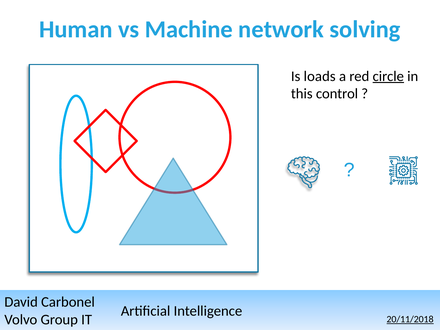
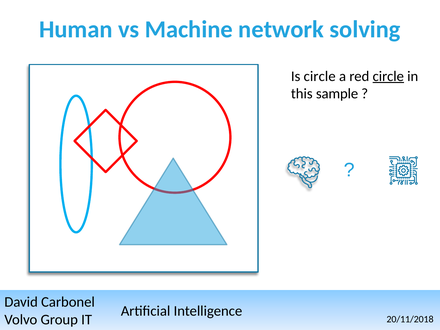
Is loads: loads -> circle
control: control -> sample
20/11/2018 underline: present -> none
